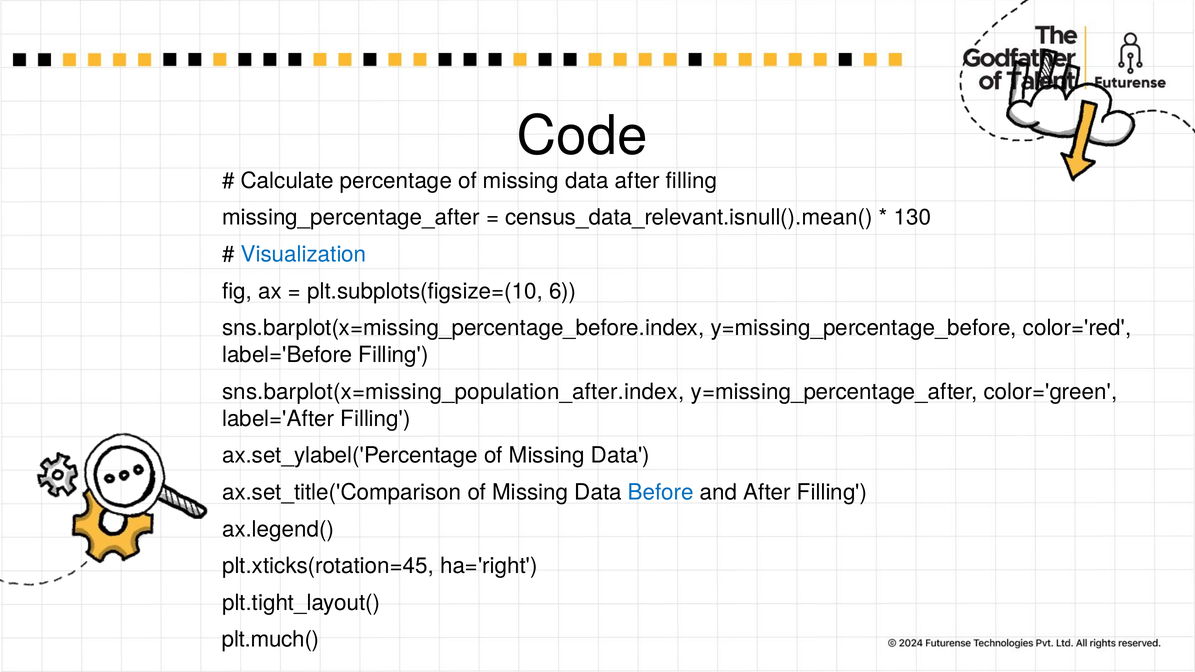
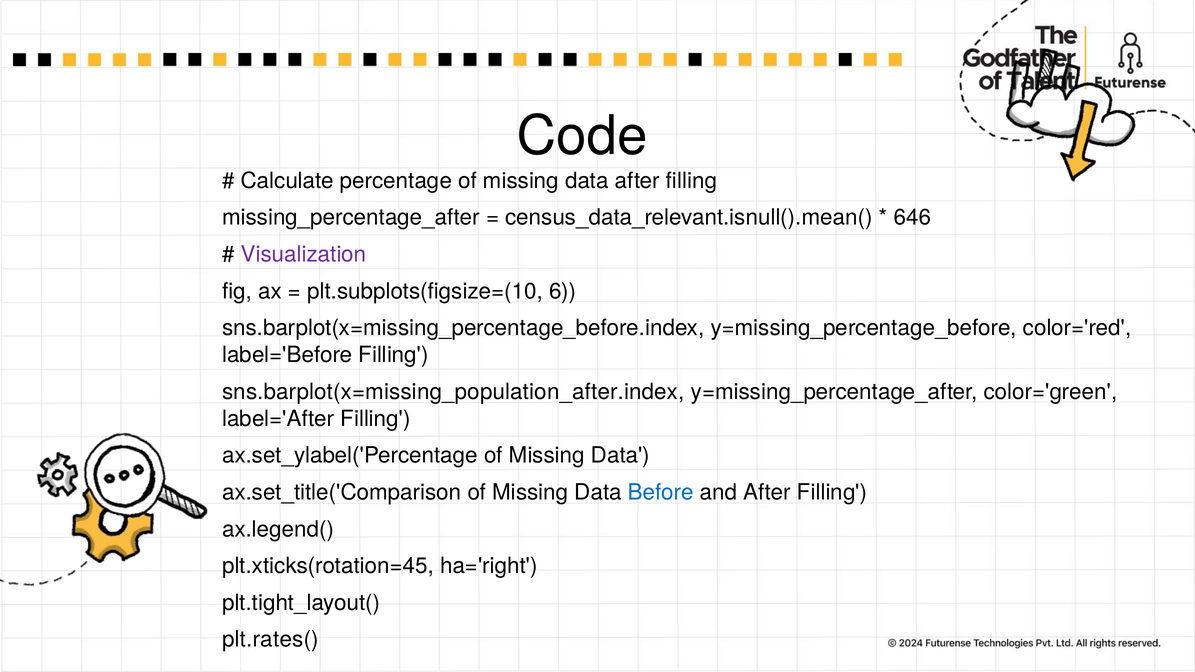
130: 130 -> 646
Visualization colour: blue -> purple
plt.much(: plt.much( -> plt.rates(
